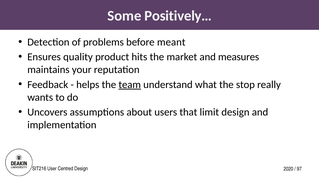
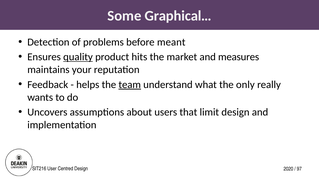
Positively…: Positively… -> Graphical…
quality underline: none -> present
stop: stop -> only
